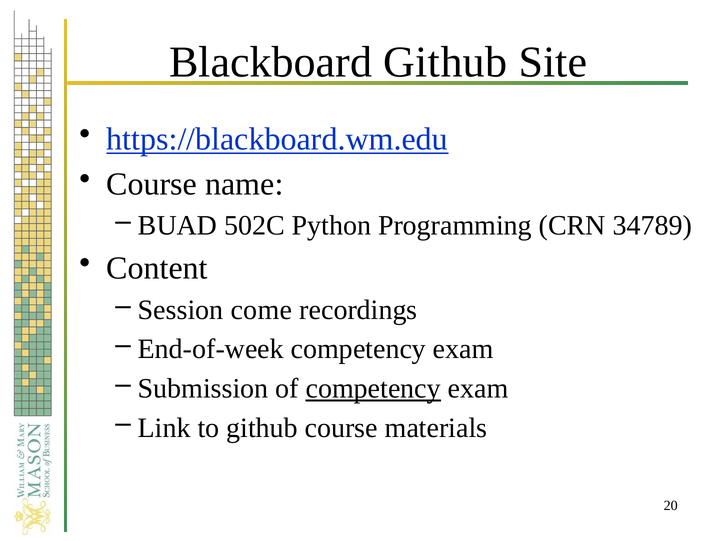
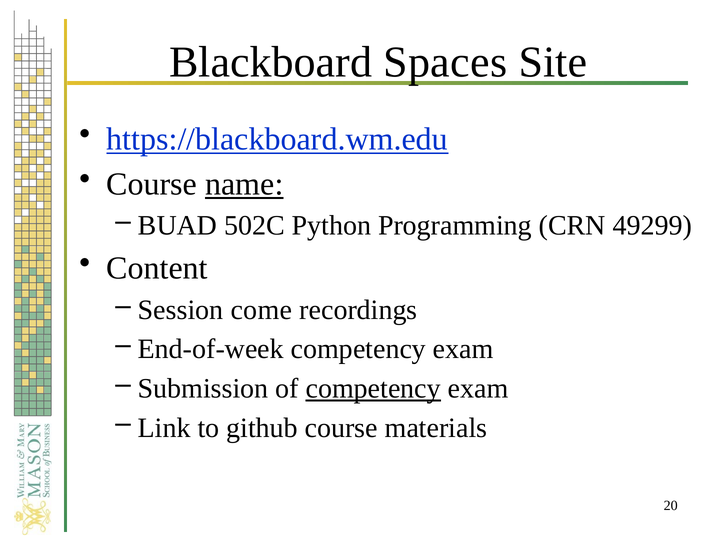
Blackboard Github: Github -> Spaces
name underline: none -> present
34789: 34789 -> 49299
